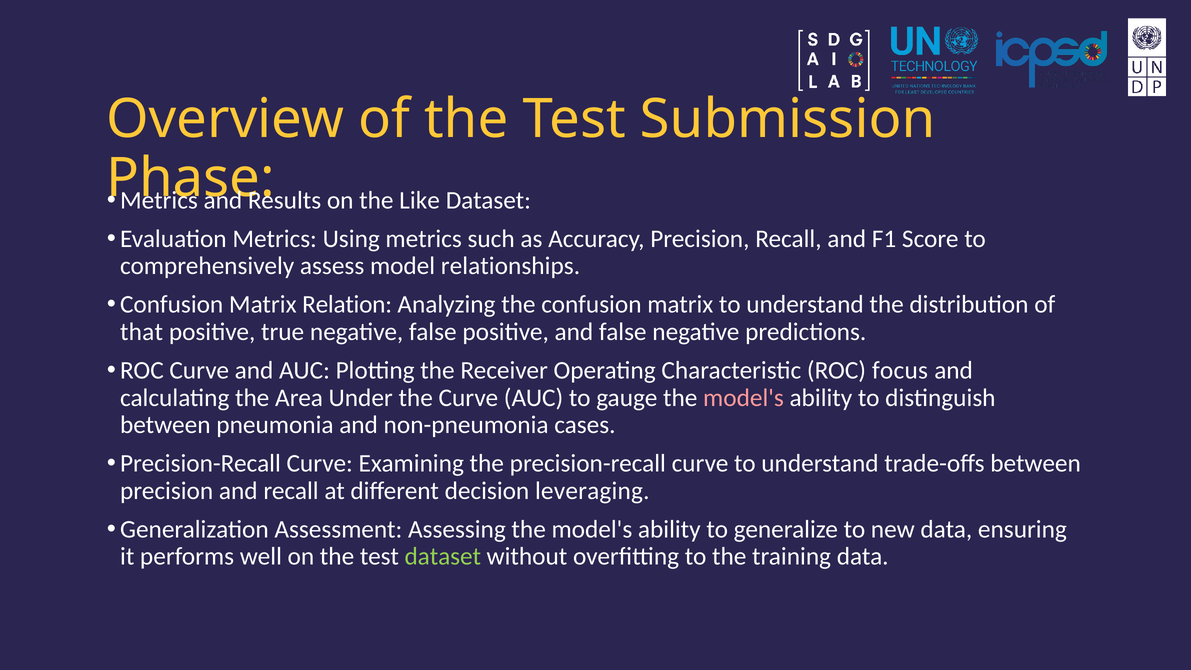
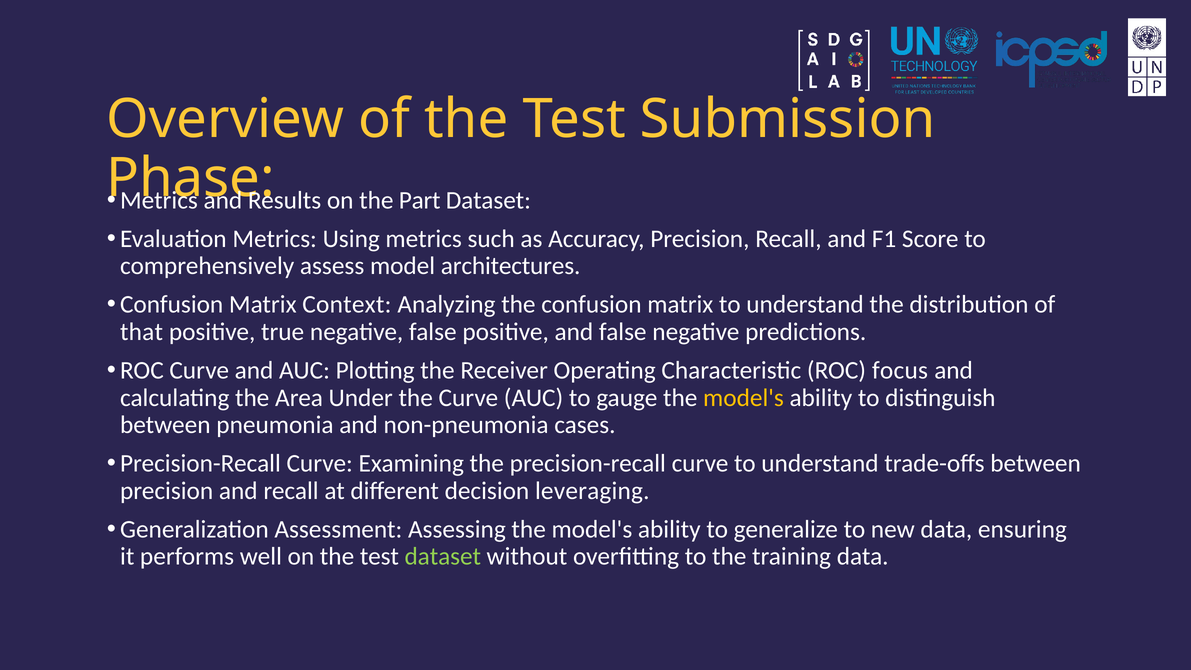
Like: Like -> Part
relationships: relationships -> architectures
Relation: Relation -> Context
model's at (743, 398) colour: pink -> yellow
